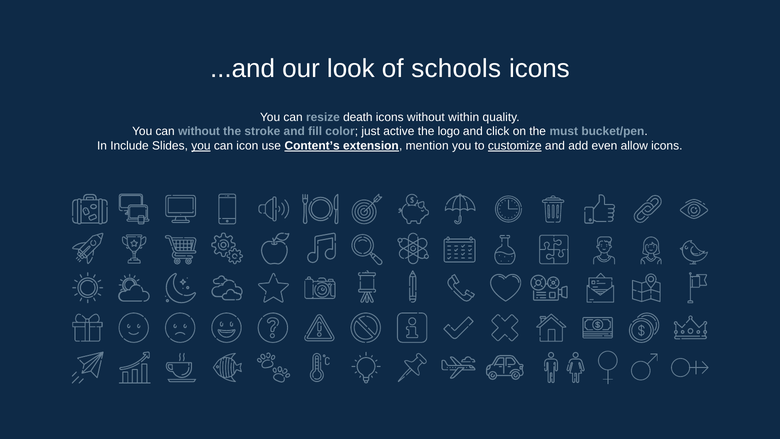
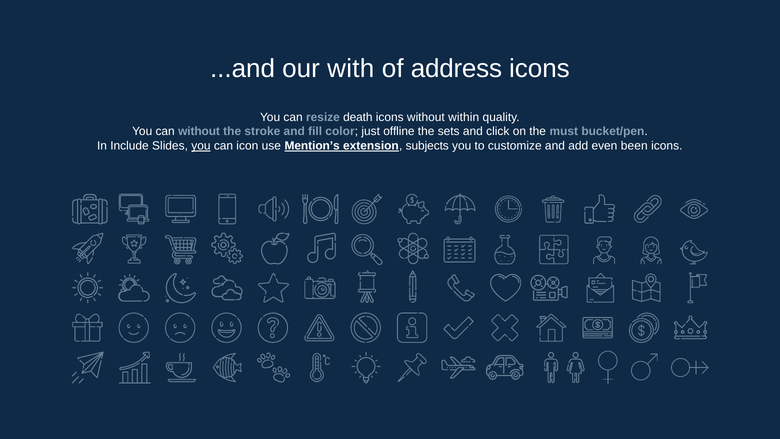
look: look -> with
schools: schools -> address
active: active -> offline
logo: logo -> sets
Content’s: Content’s -> Mention’s
mention: mention -> subjects
customize underline: present -> none
allow: allow -> been
